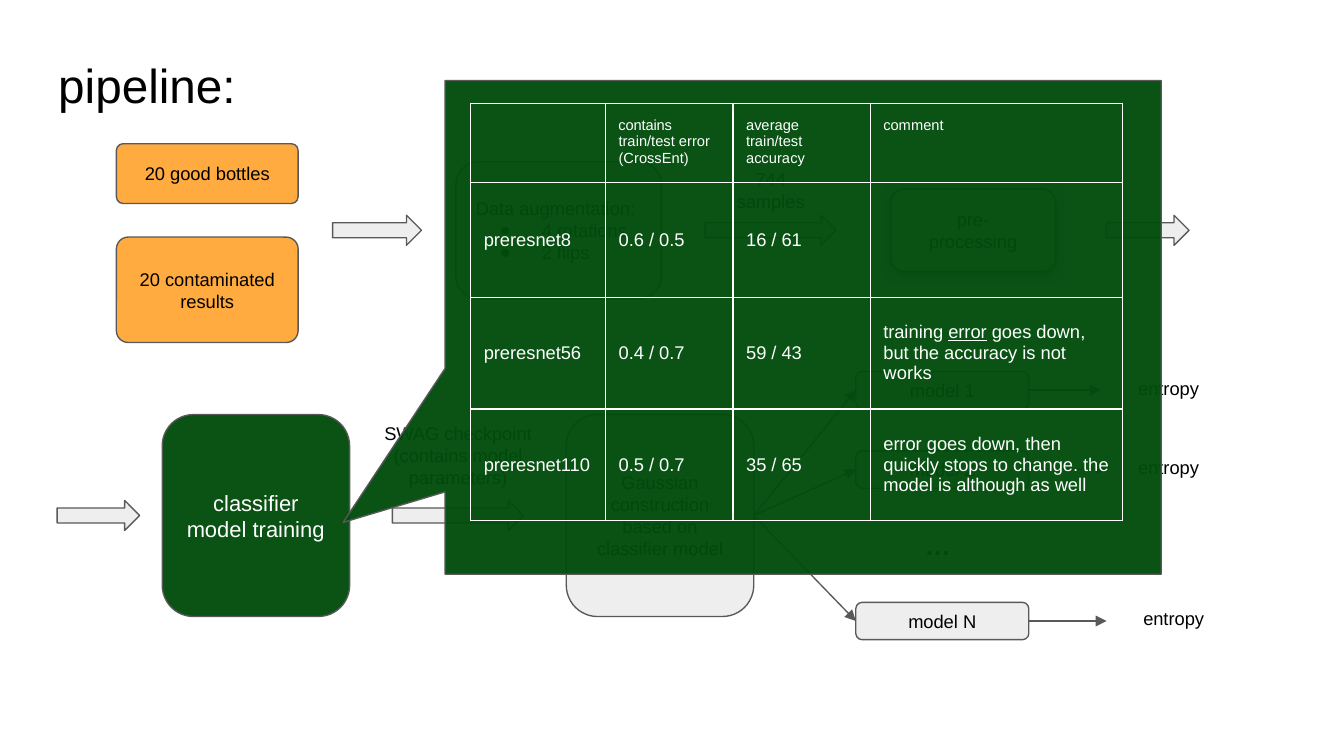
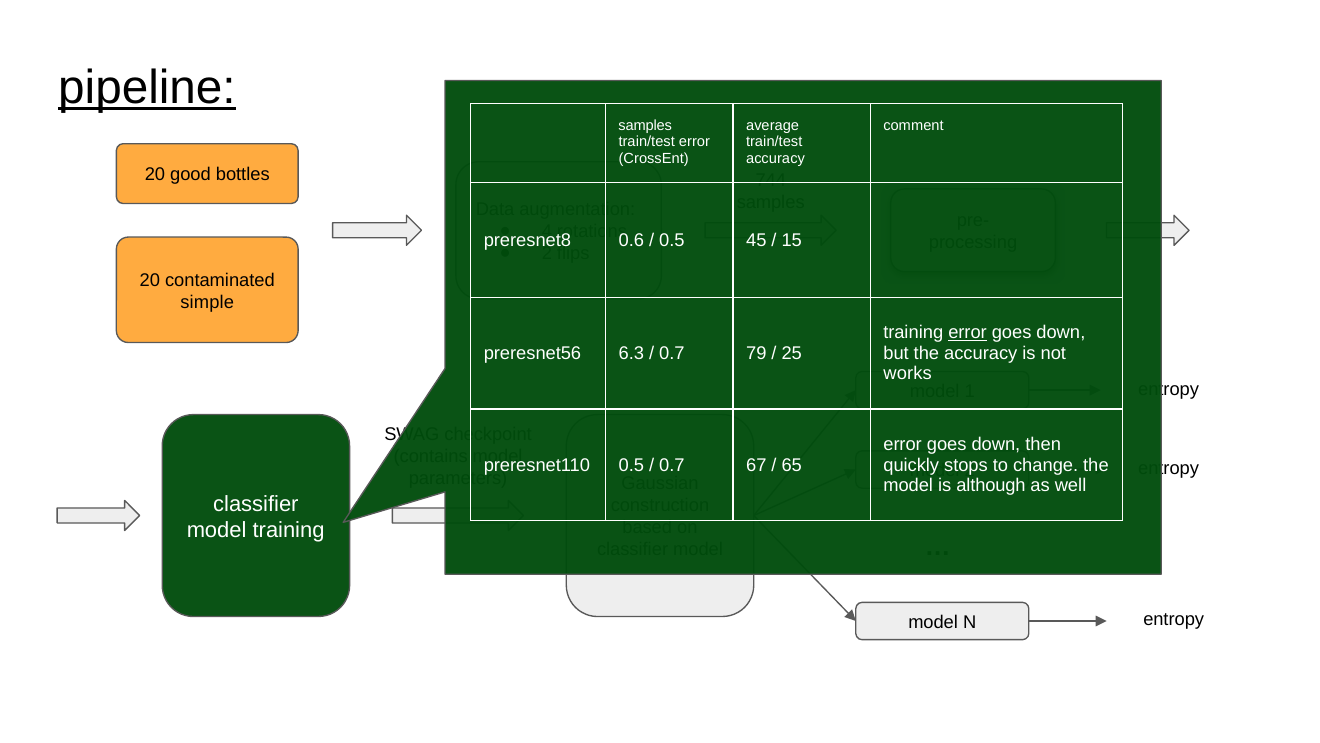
pipeline underline: none -> present
contains at (645, 125): contains -> samples
16: 16 -> 45
61: 61 -> 15
results: results -> simple
0.4: 0.4 -> 6.3
59: 59 -> 79
43: 43 -> 25
35: 35 -> 67
